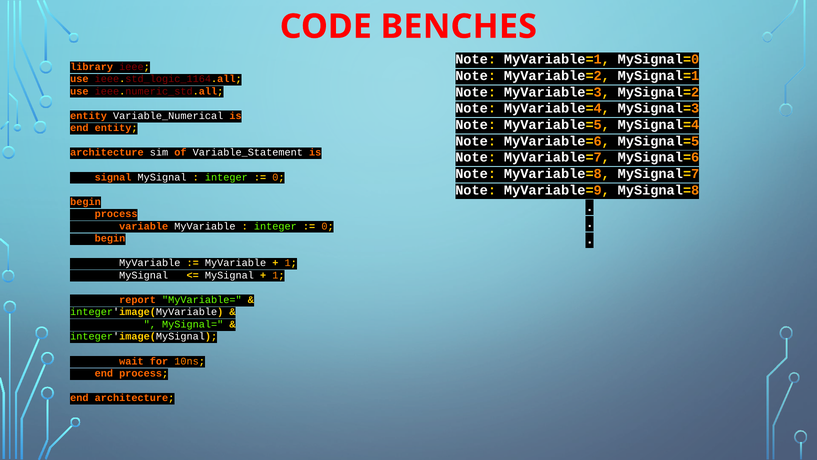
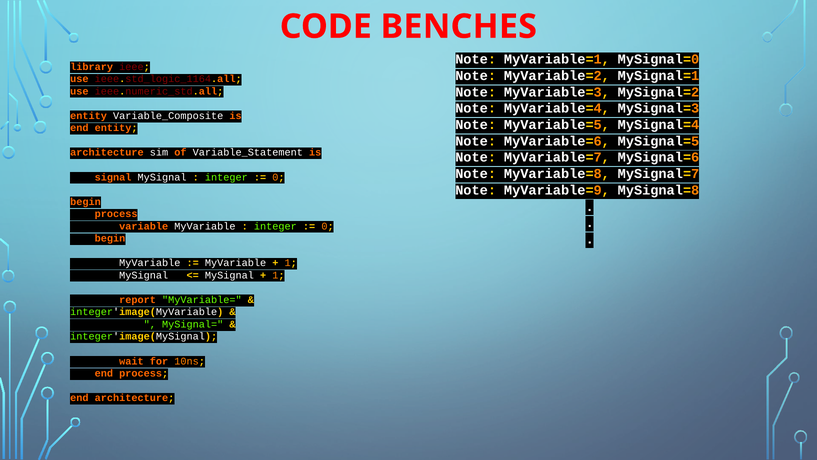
Variable_Numerical: Variable_Numerical -> Variable_Composite
